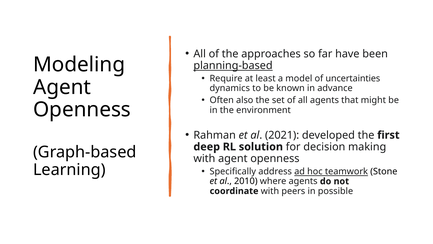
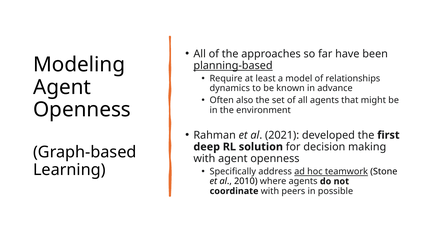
uncertainties: uncertainties -> relationships
